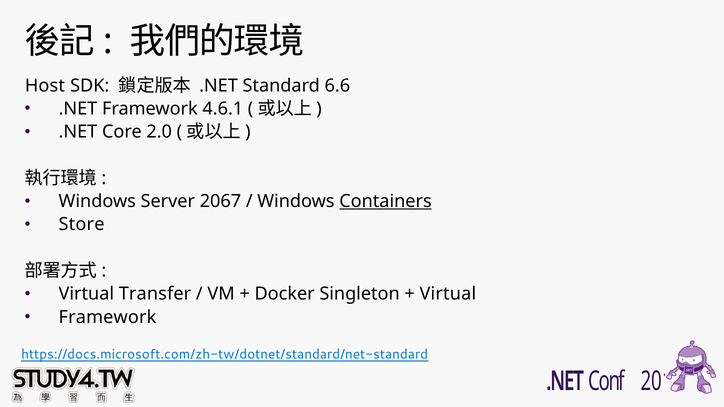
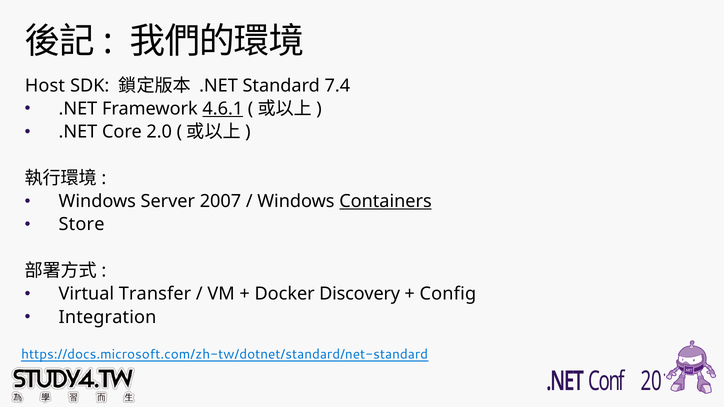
6.6: 6.6 -> 7.4
4.6.1 underline: none -> present
2067: 2067 -> 2007
Singleton: Singleton -> Discovery
Virtual at (448, 294): Virtual -> Config
Framework at (108, 317): Framework -> Integration
